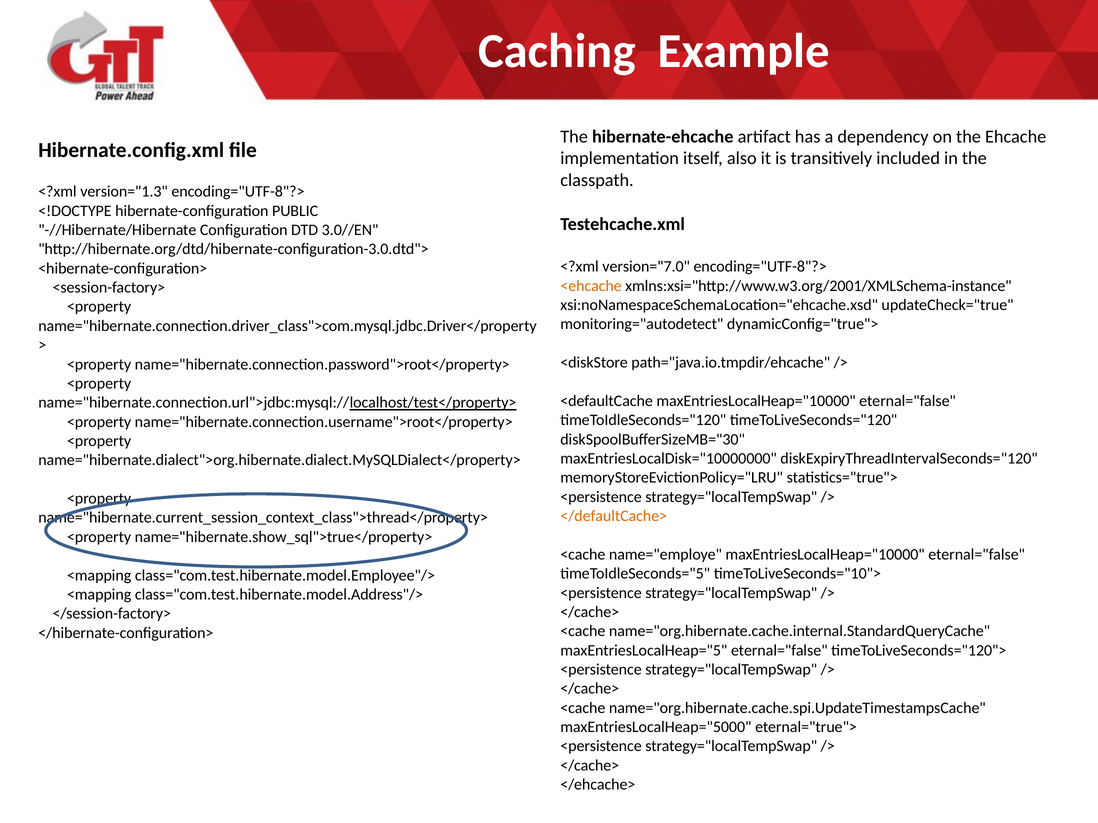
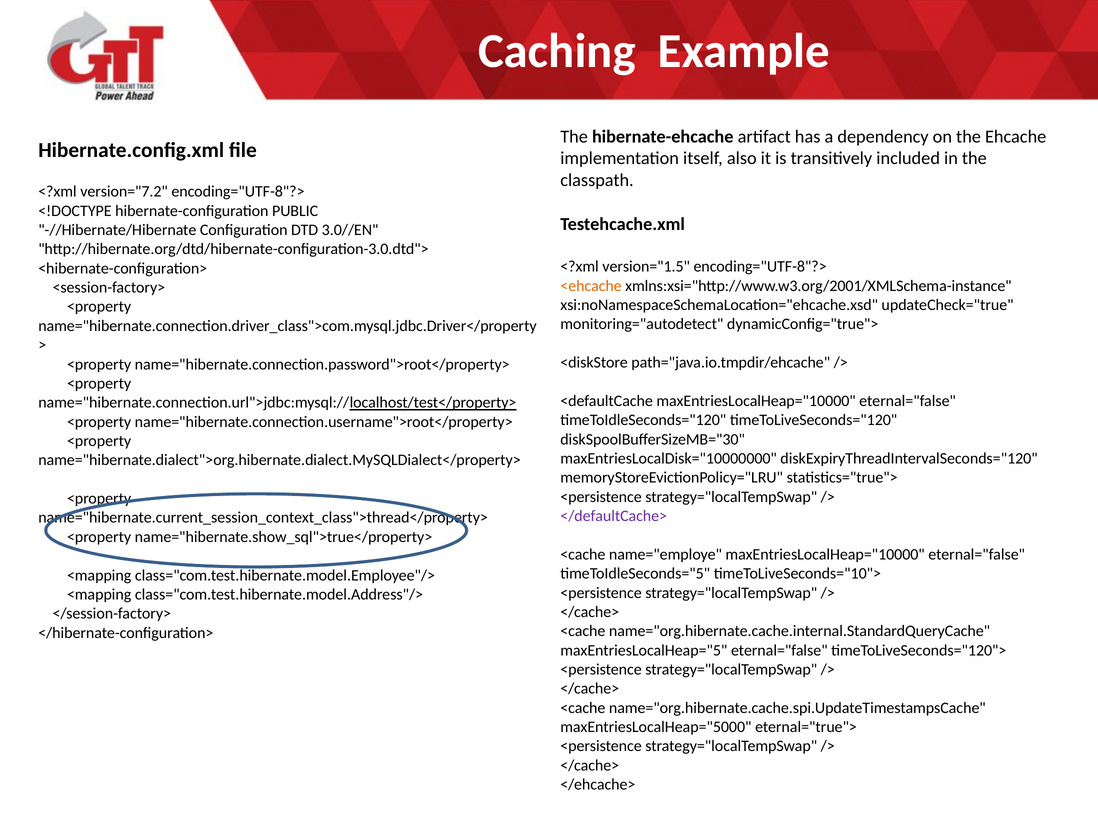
version="1.3: version="1.3 -> version="7.2
version="7.0: version="7.0 -> version="1.5
</defaultCache> colour: orange -> purple
